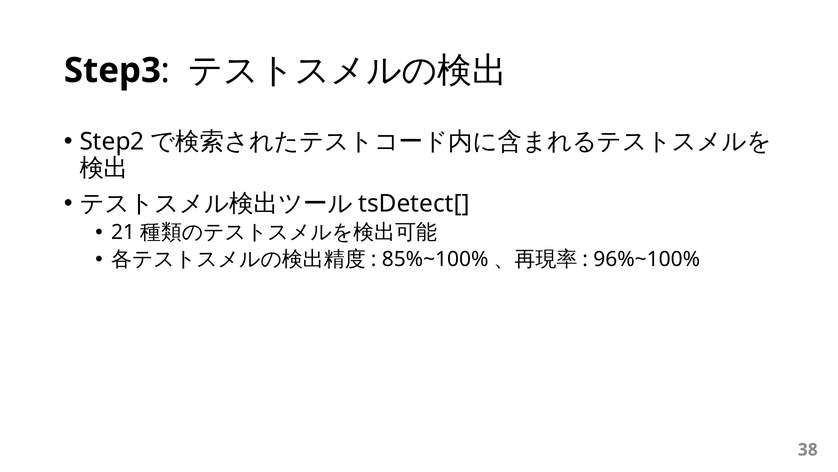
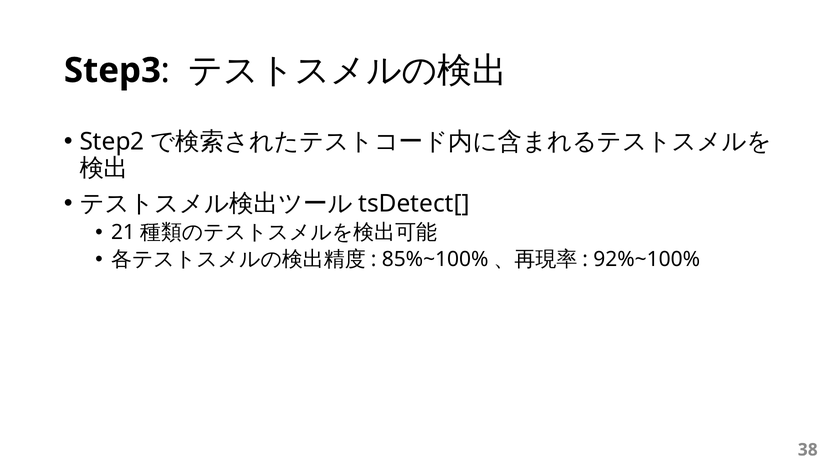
96%~100%: 96%~100% -> 92%~100%
